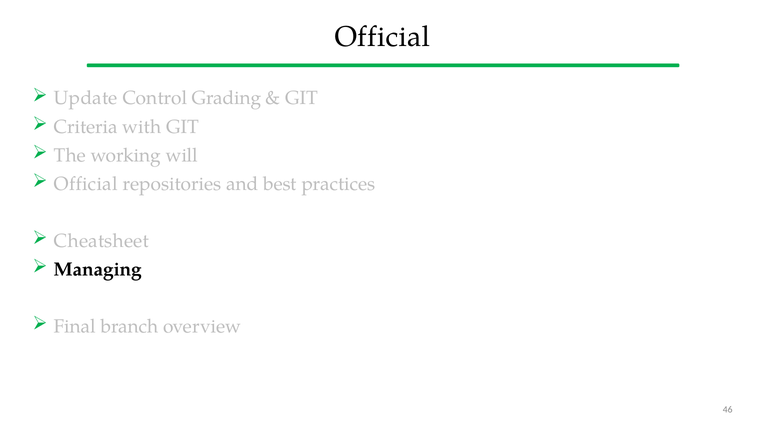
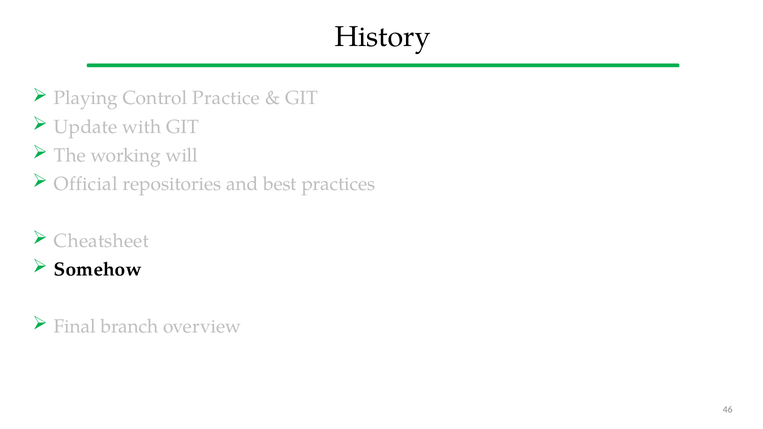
Official at (382, 37): Official -> History
Update: Update -> Playing
Grading: Grading -> Practice
Criteria: Criteria -> Update
Managing: Managing -> Somehow
